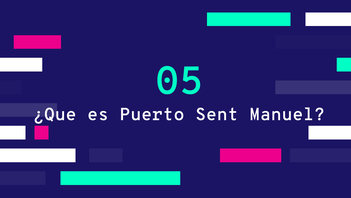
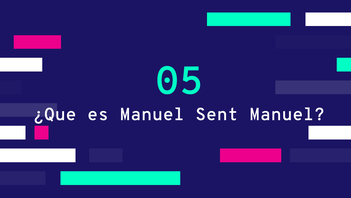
es Puerto: Puerto -> Manuel
